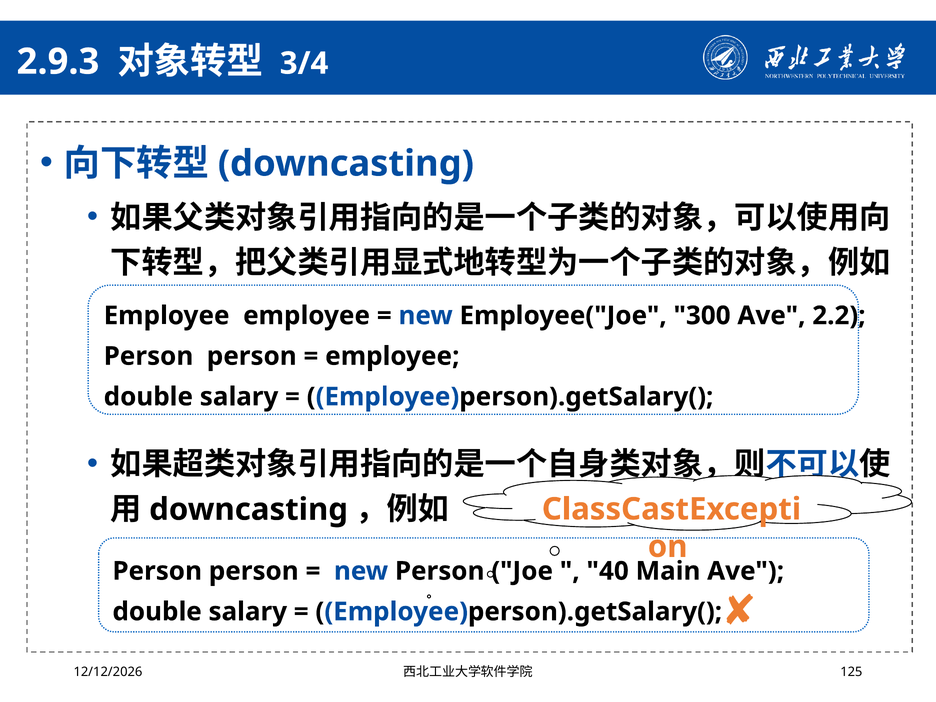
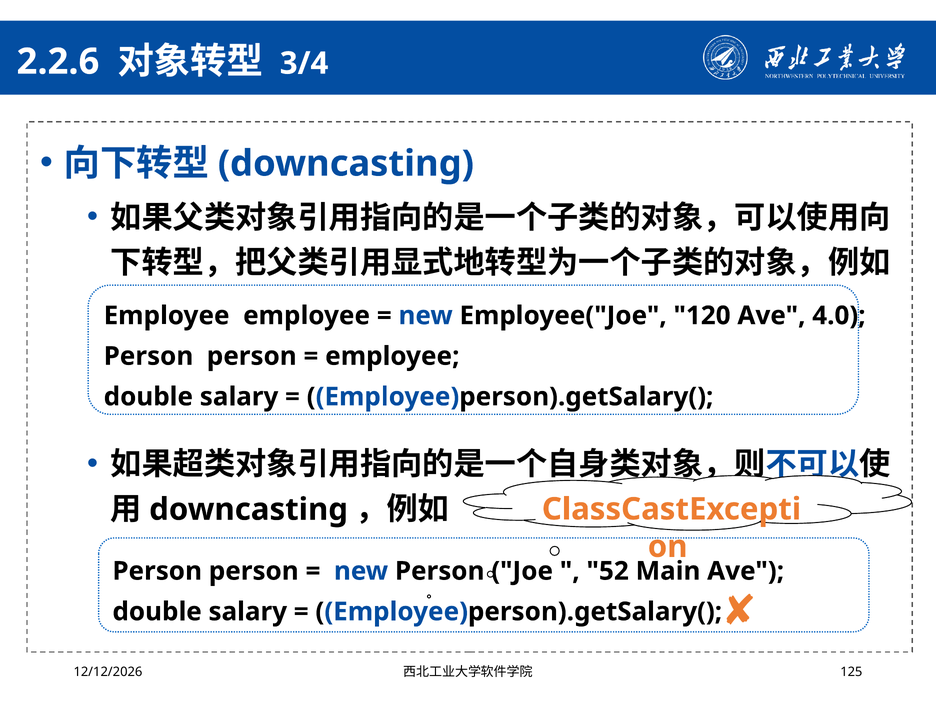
2.9.3: 2.9.3 -> 2.2.6
300: 300 -> 120
2.2: 2.2 -> 4.0
40: 40 -> 52
